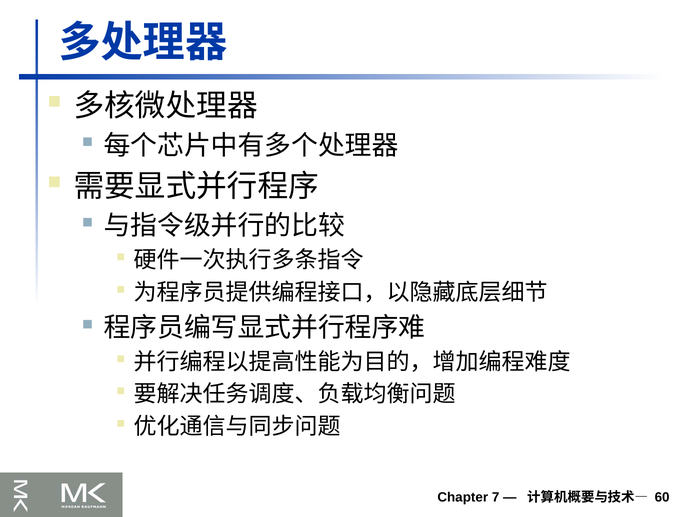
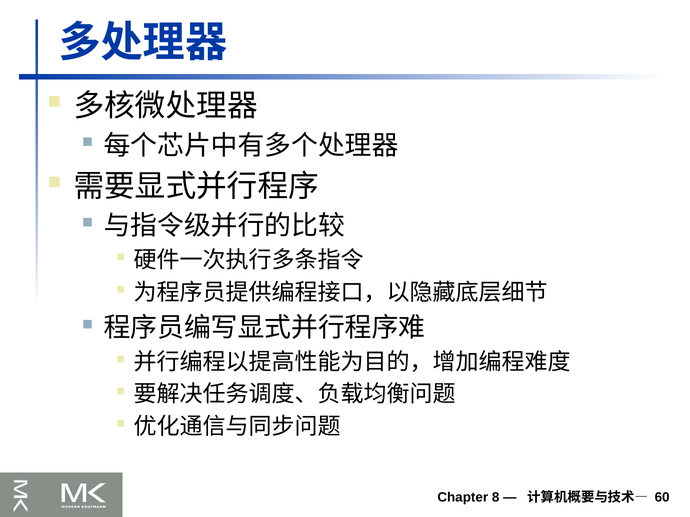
7: 7 -> 8
